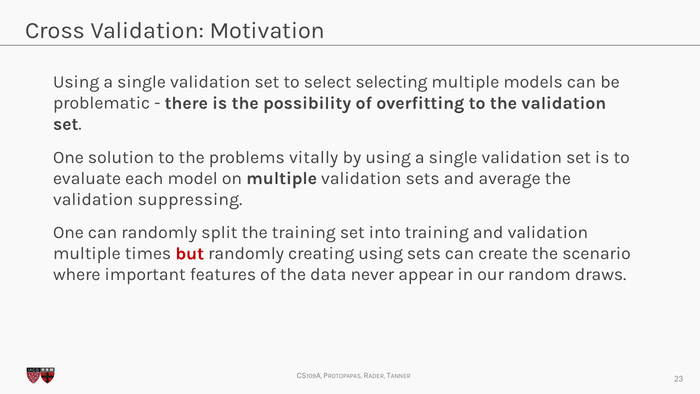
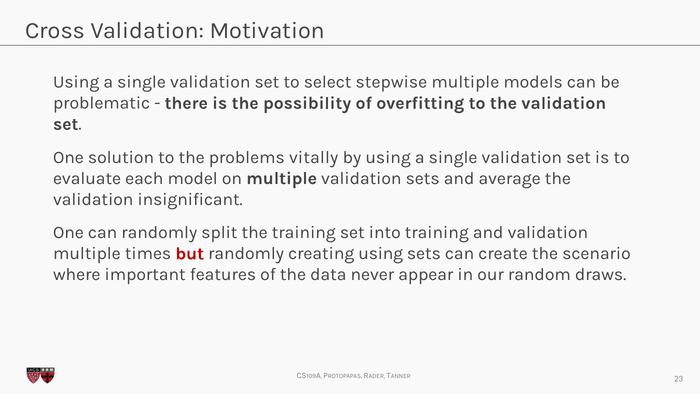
selecting: selecting -> stepwise
suppressing: suppressing -> insignificant
